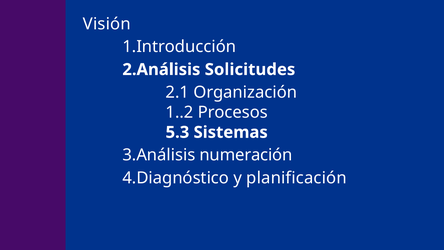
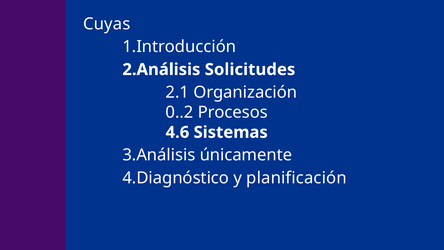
Visión: Visión -> Cuyas
1..2: 1..2 -> 0..2
5.3: 5.3 -> 4.6
numeración: numeración -> únicamente
